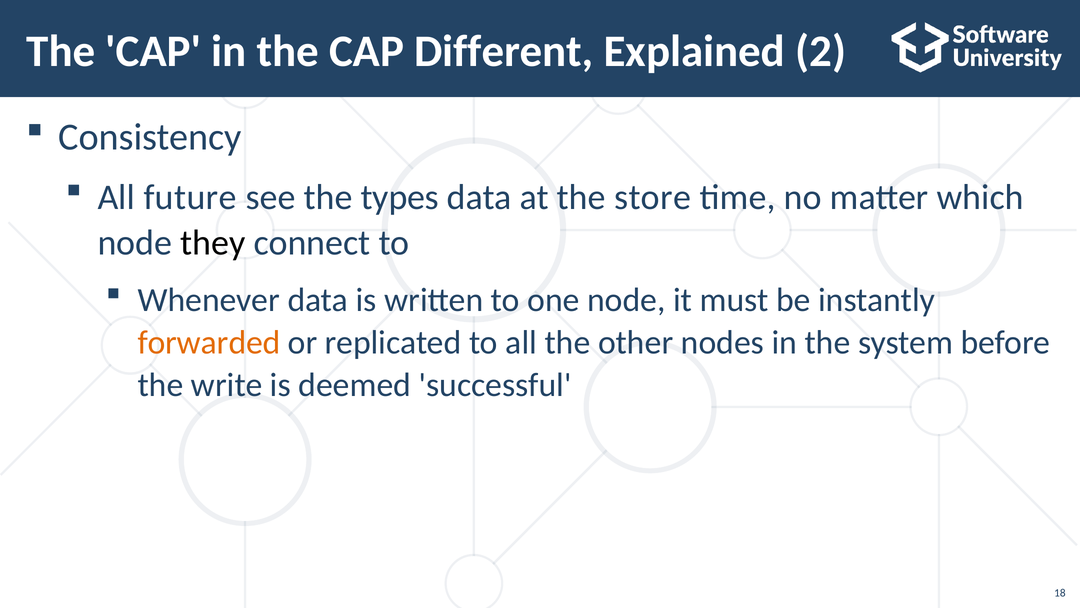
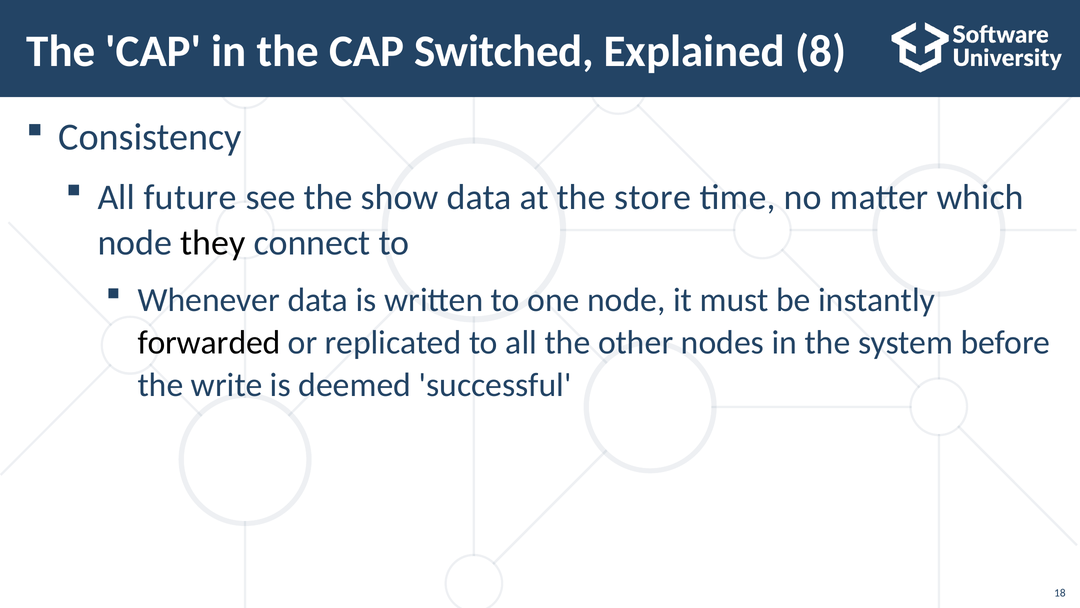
Different: Different -> Switched
2: 2 -> 8
types: types -> show
forwarded colour: orange -> black
